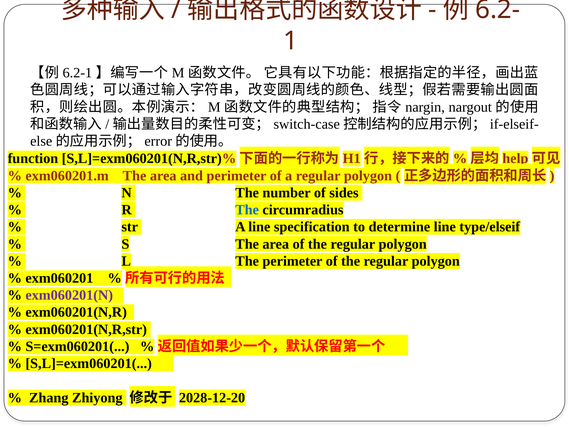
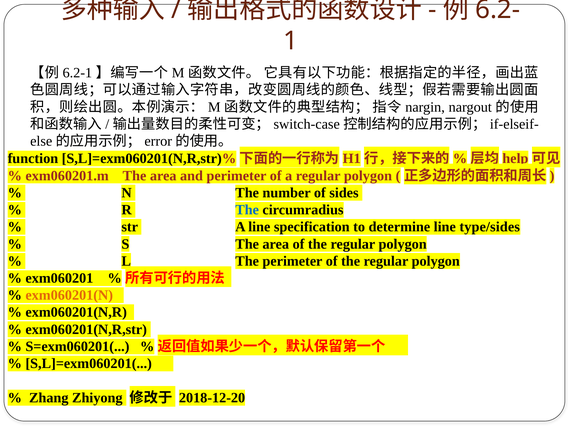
type/elseif: type/elseif -> type/sides
exm060201(N colour: purple -> orange
2028-12-20: 2028-12-20 -> 2018-12-20
